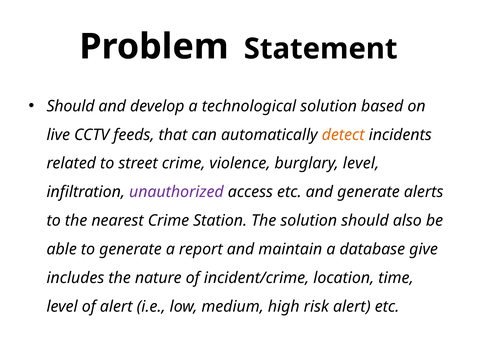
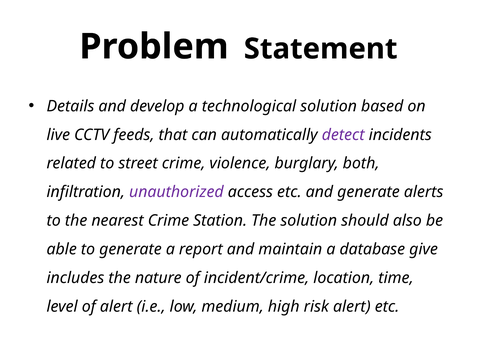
Should at (71, 106): Should -> Details
detect colour: orange -> purple
burglary level: level -> both
